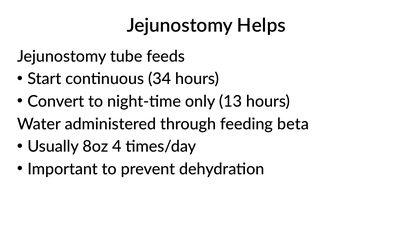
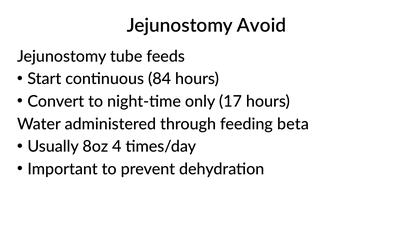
Helps: Helps -> Avoid
34: 34 -> 84
13: 13 -> 17
